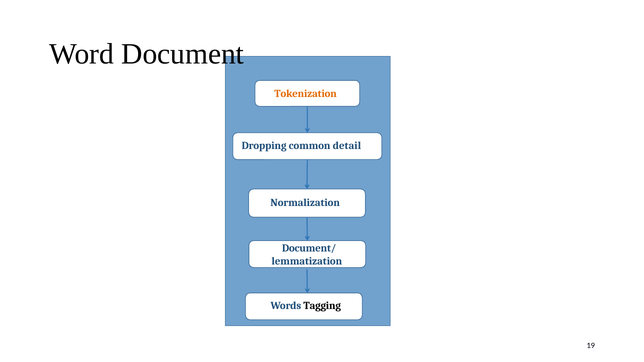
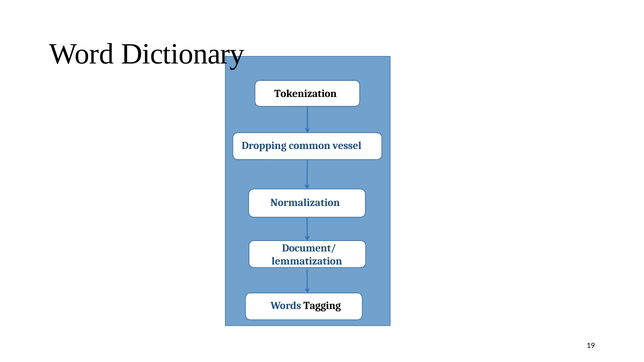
Document: Document -> Dictionary
Tokenization colour: orange -> black
detail: detail -> vessel
